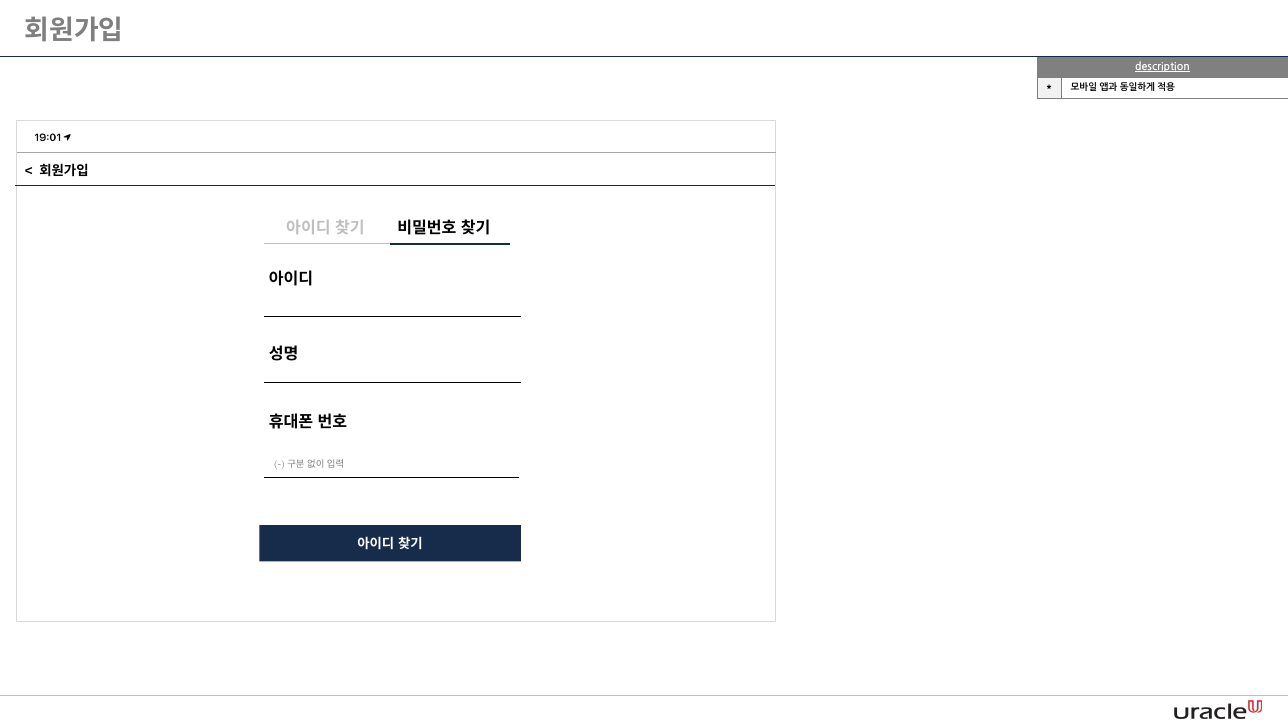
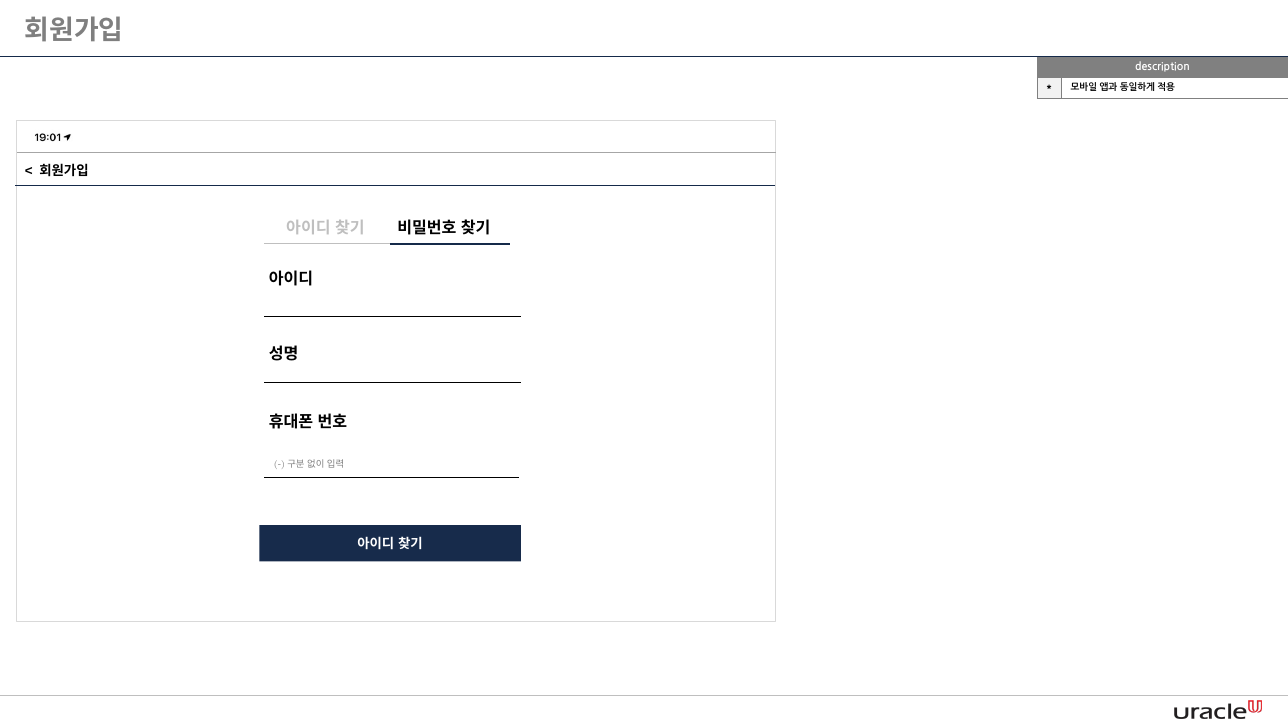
description underline: present -> none
